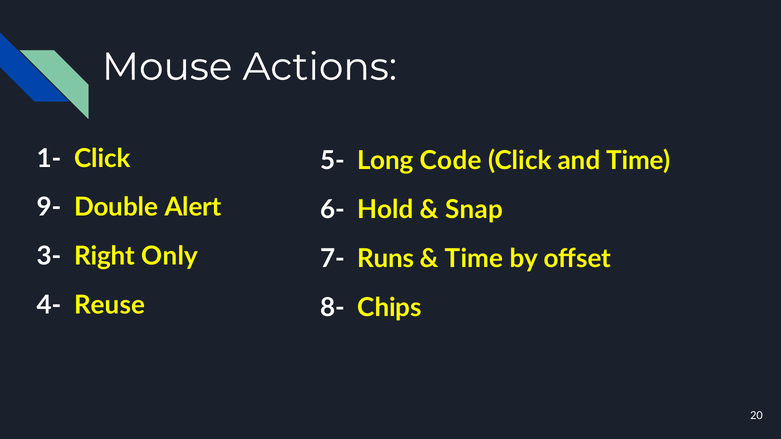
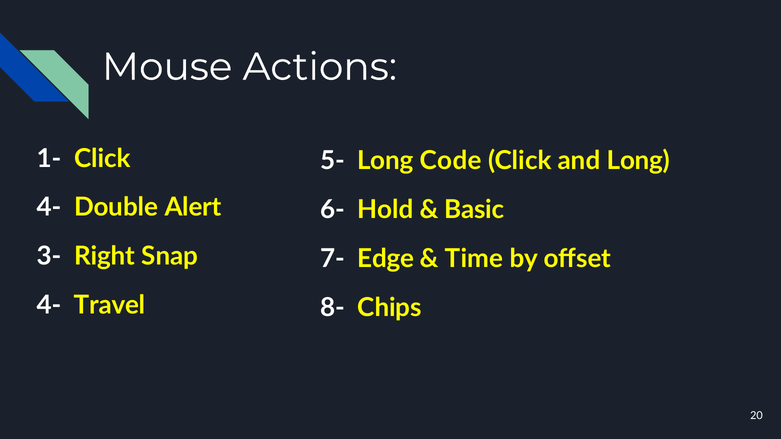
and Time: Time -> Long
9- at (49, 208): 9- -> 4-
Snap: Snap -> Basic
Only: Only -> Snap
Runs: Runs -> Edge
Reuse: Reuse -> Travel
